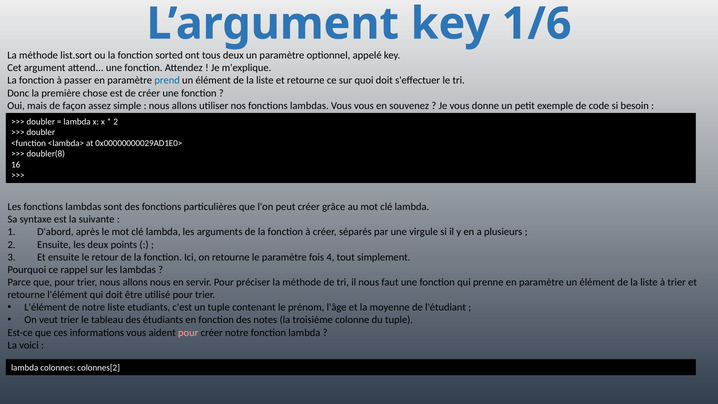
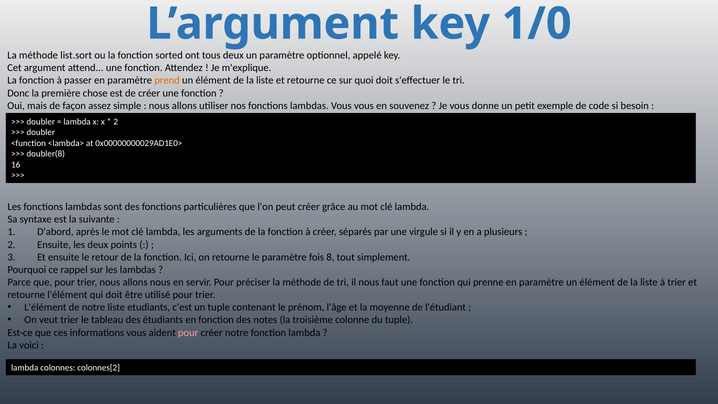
1/6: 1/6 -> 1/0
prend colour: blue -> orange
4: 4 -> 8
